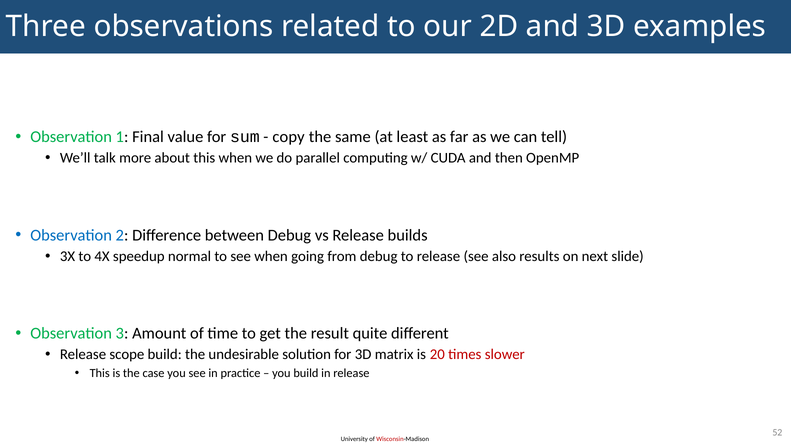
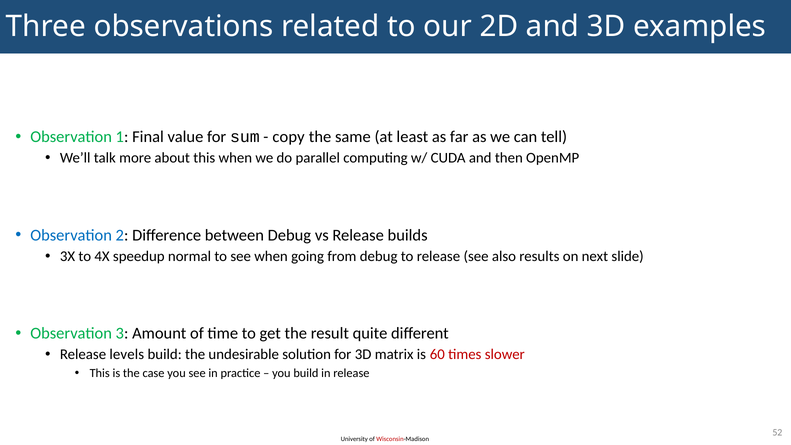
scope: scope -> levels
20: 20 -> 60
